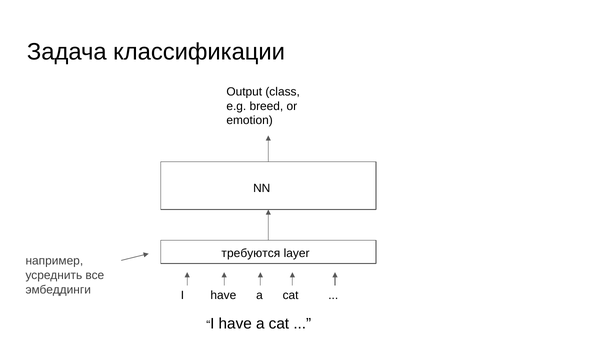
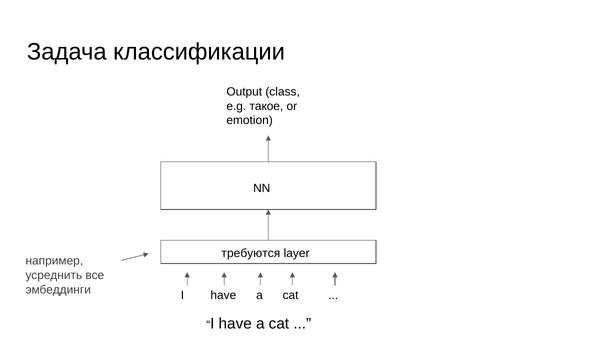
breed: breed -> такое
